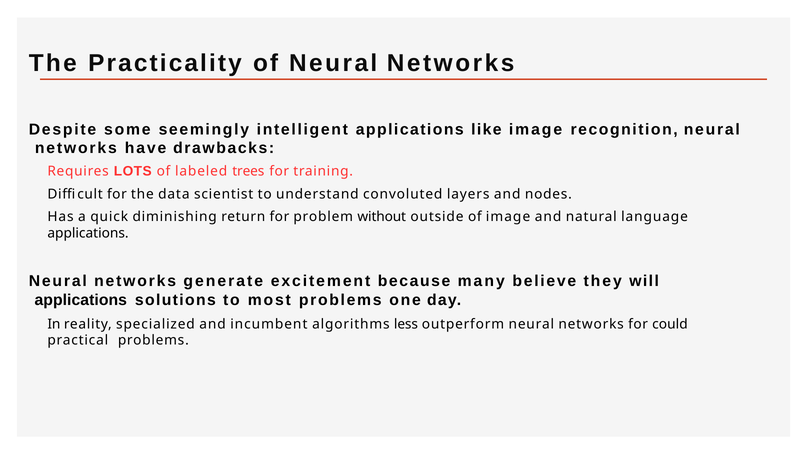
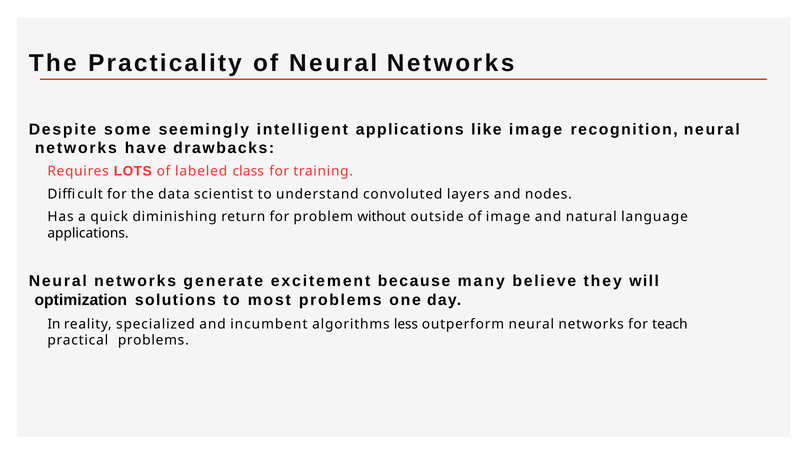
trees: trees -> class
applications at (81, 300): applications -> optimization
could: could -> teach
